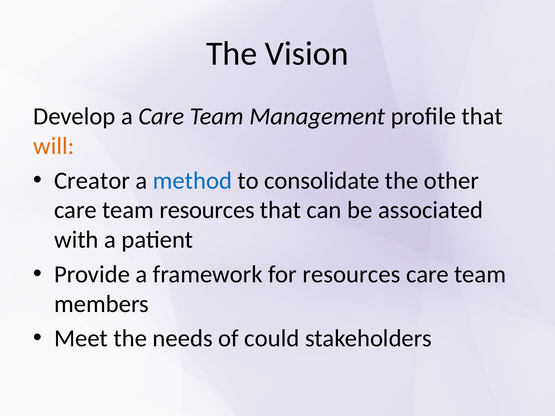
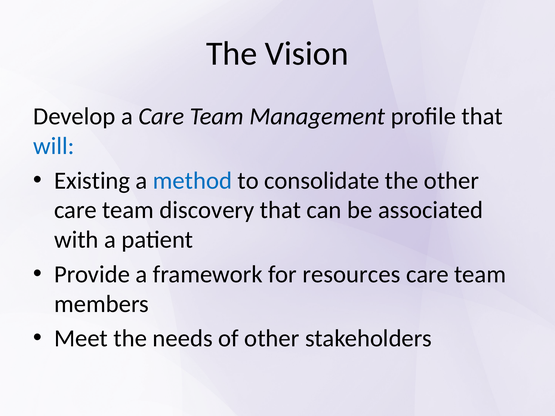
will colour: orange -> blue
Creator: Creator -> Existing
team resources: resources -> discovery
of could: could -> other
